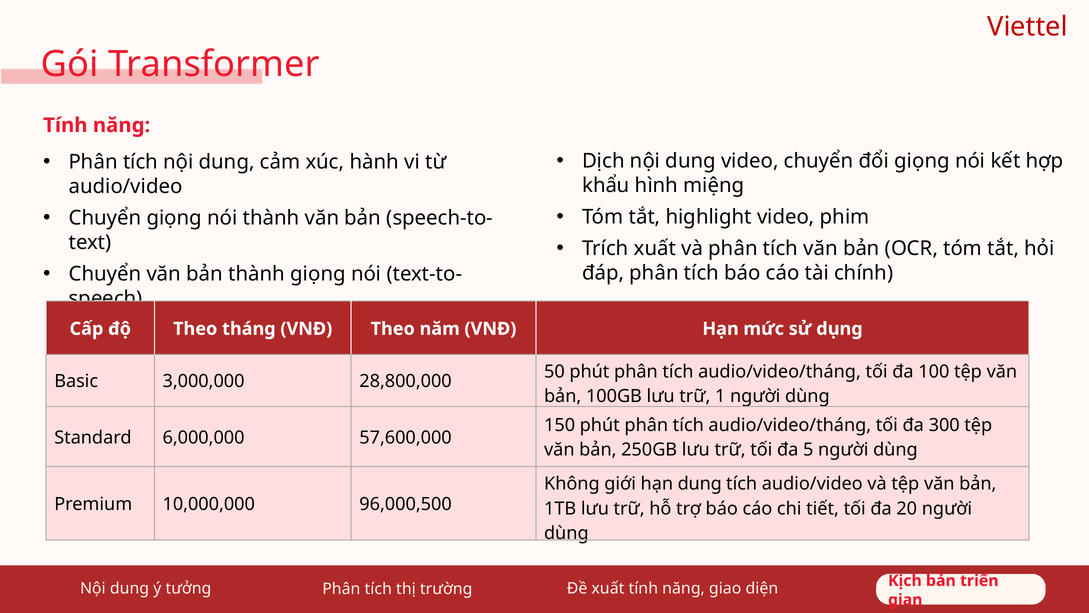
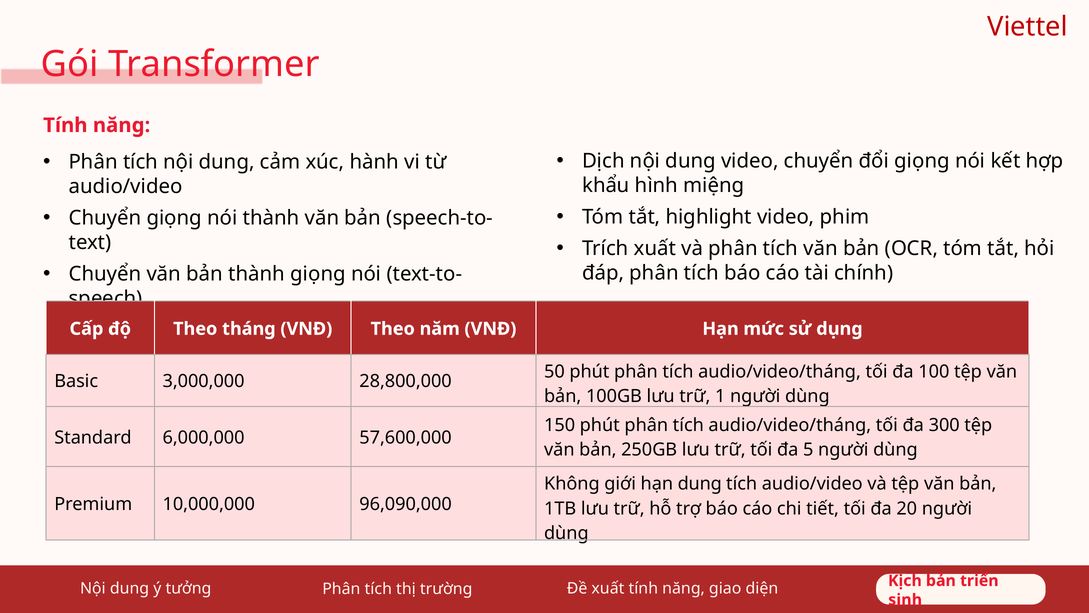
96,000,500: 96,000,500 -> 96,090,000
gian: gian -> sinh
